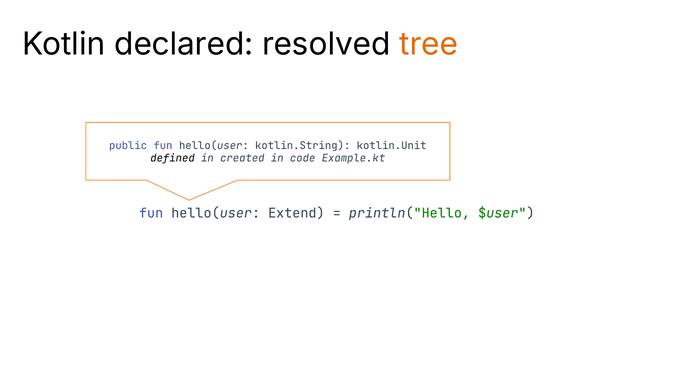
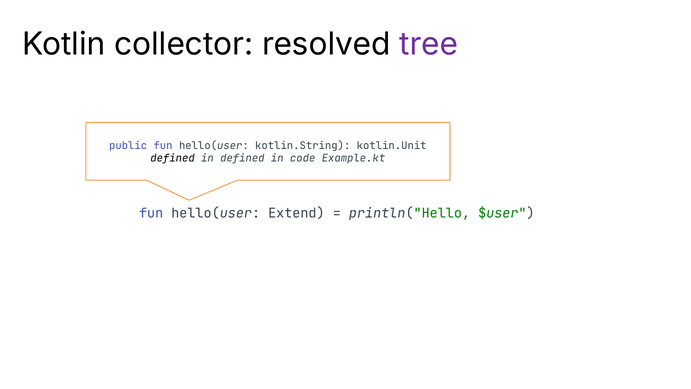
declared: declared -> collector
tree colour: orange -> purple
in created: created -> defined
